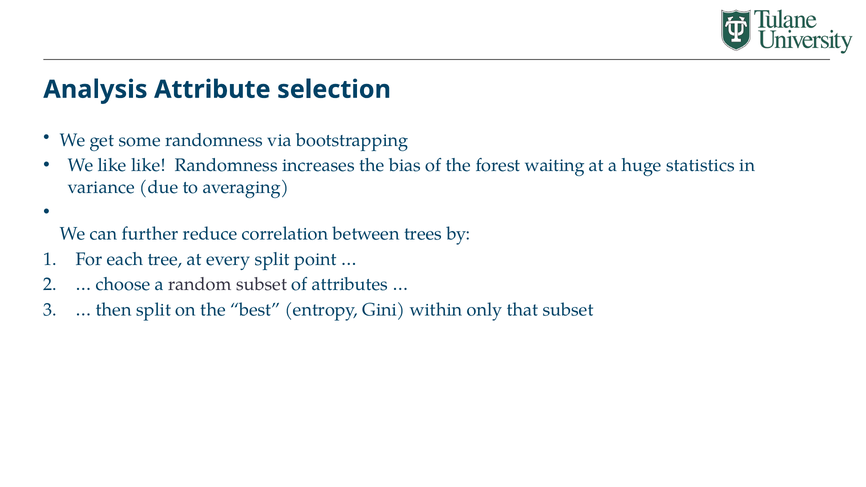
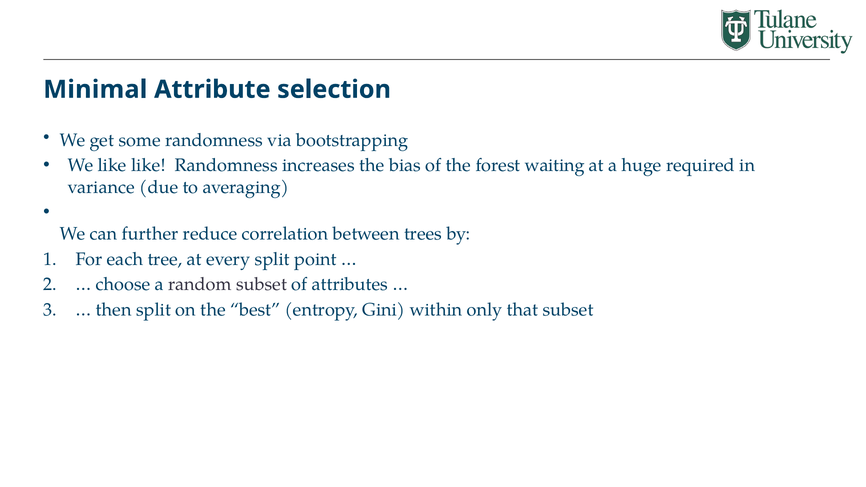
Analysis: Analysis -> Minimal
statistics: statistics -> required
